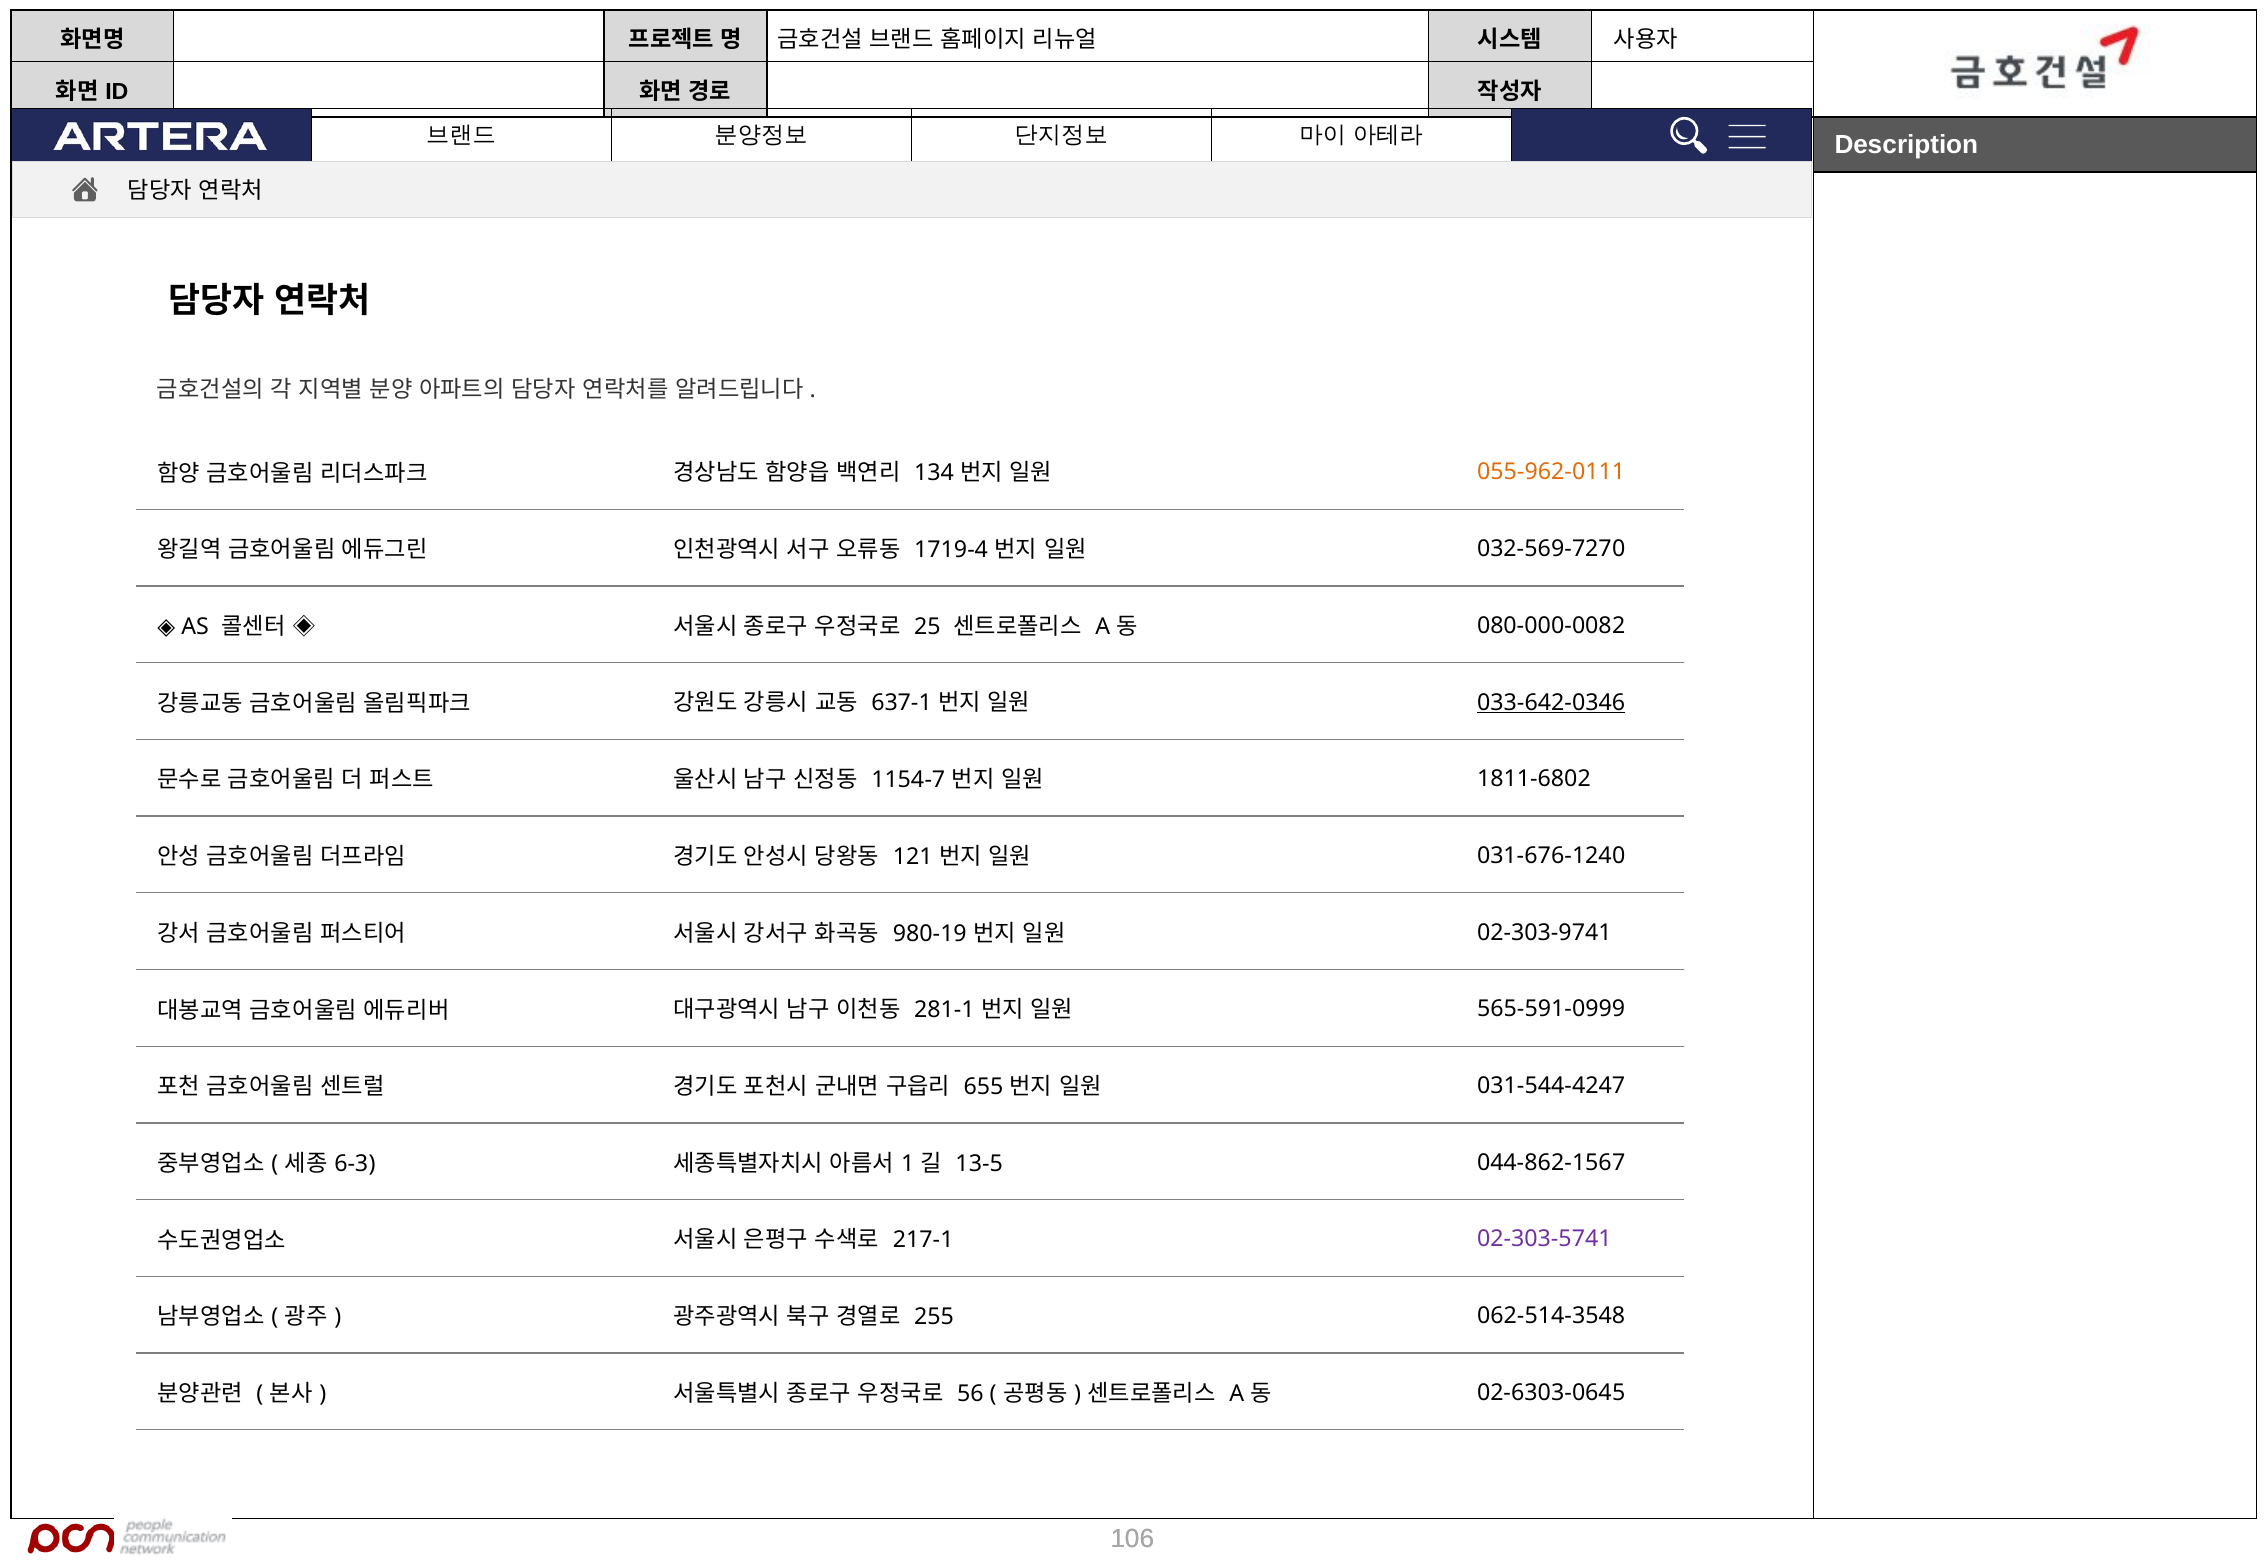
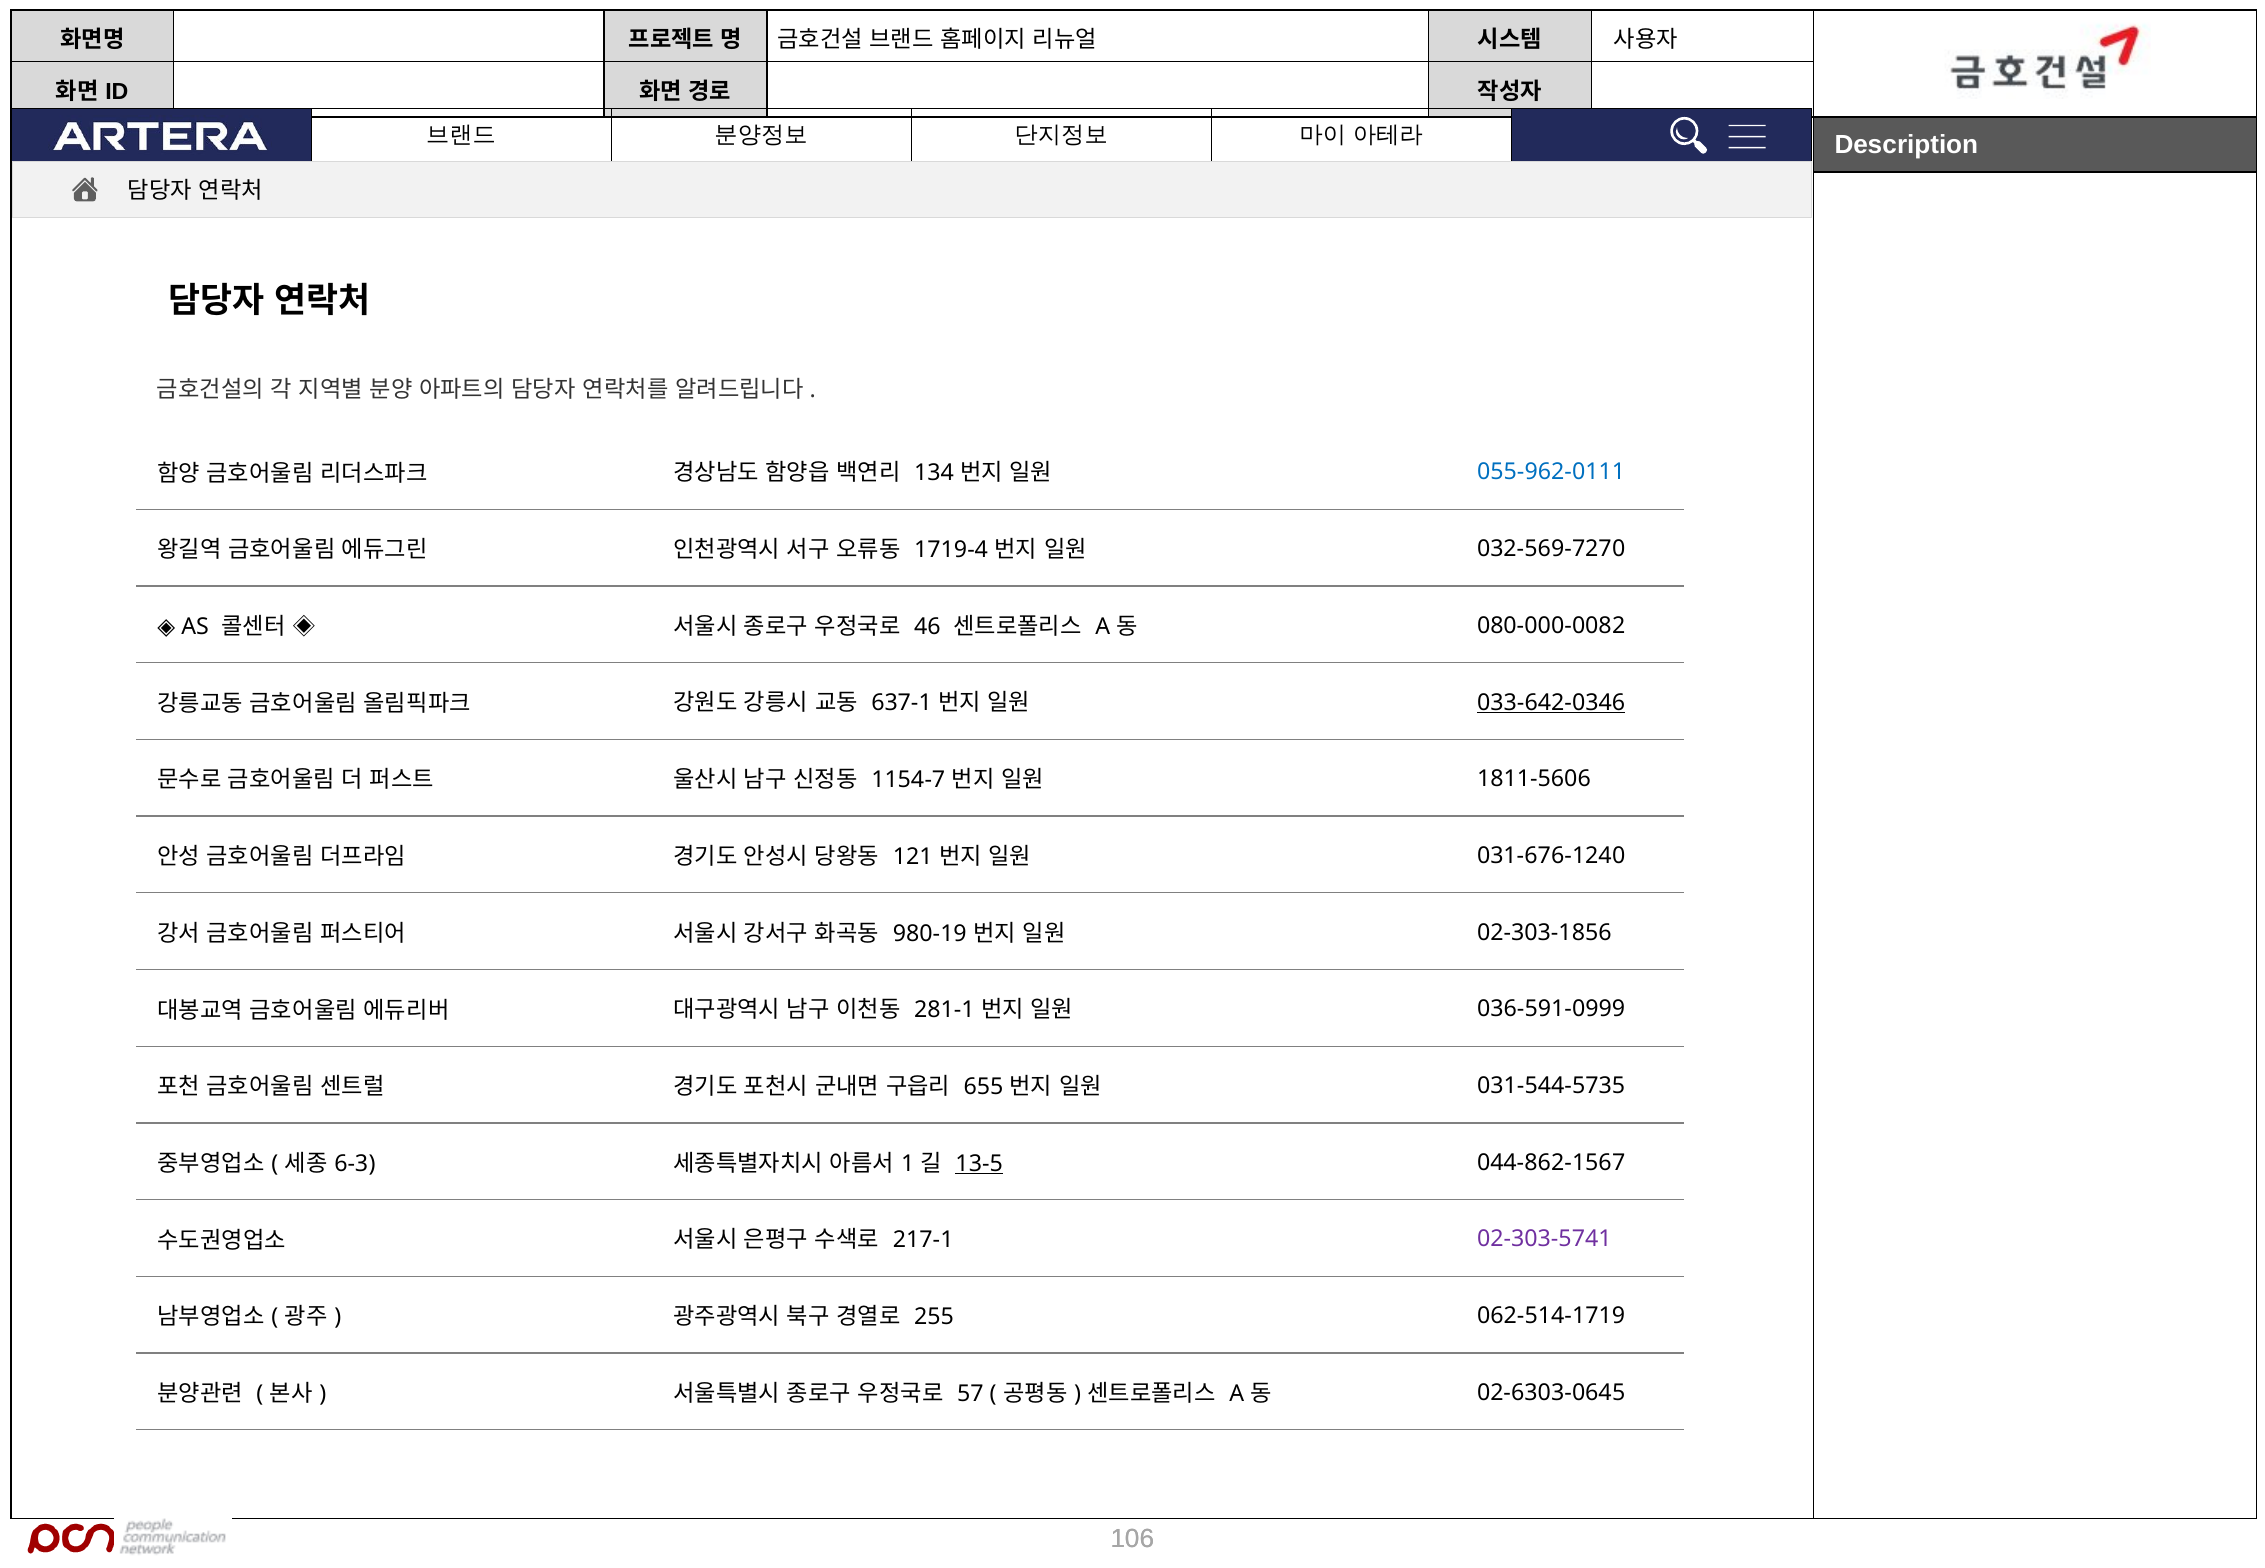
055-962-0111 colour: orange -> blue
25: 25 -> 46
1811-6802: 1811-6802 -> 1811-5606
02-303-9741: 02-303-9741 -> 02-303-1856
565-591-0999: 565-591-0999 -> 036-591-0999
031-544-4247: 031-544-4247 -> 031-544-5735
13-5 underline: none -> present
062-514-3548: 062-514-3548 -> 062-514-1719
56: 56 -> 57
